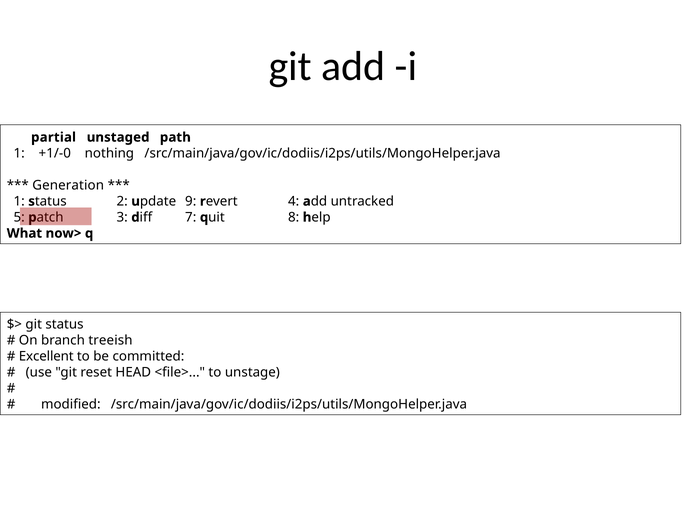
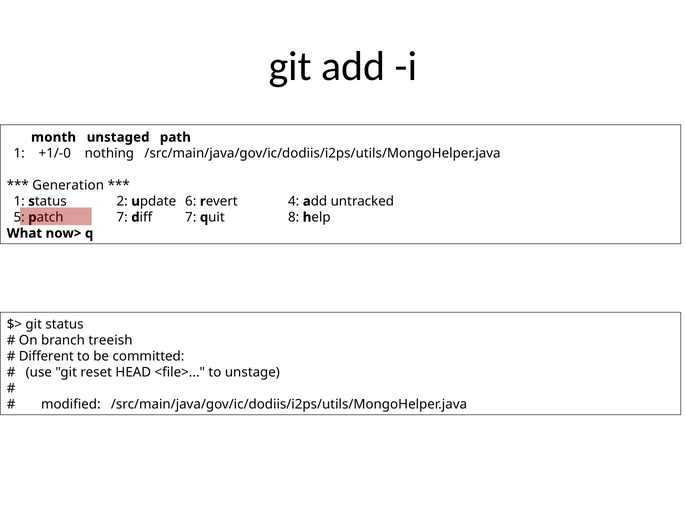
partial: partial -> month
9: 9 -> 6
3 at (122, 217): 3 -> 7
Excellent: Excellent -> Different
